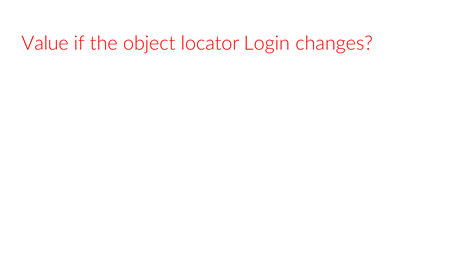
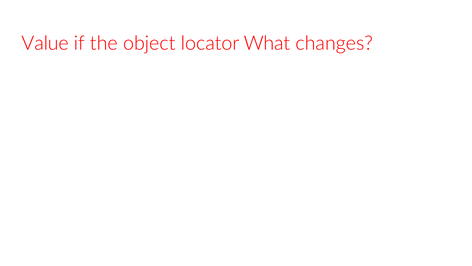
Login: Login -> What
